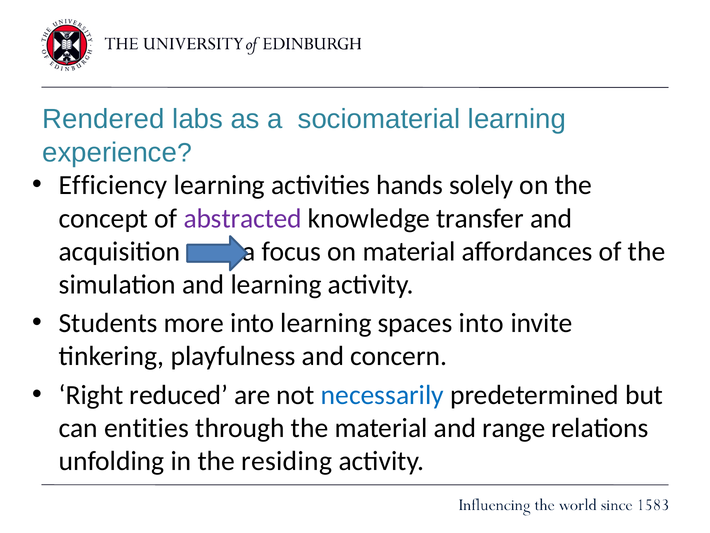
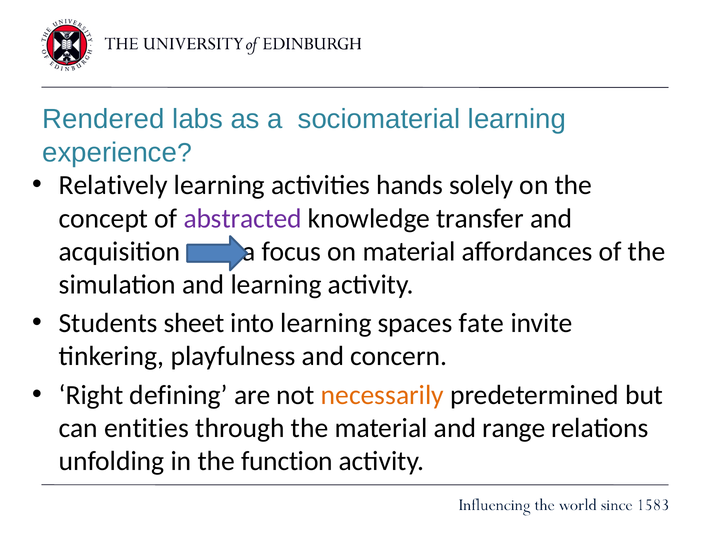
Efficiency: Efficiency -> Relatively
more: more -> sheet
spaces into: into -> fate
reduced: reduced -> defining
necessarily colour: blue -> orange
residing: residing -> function
